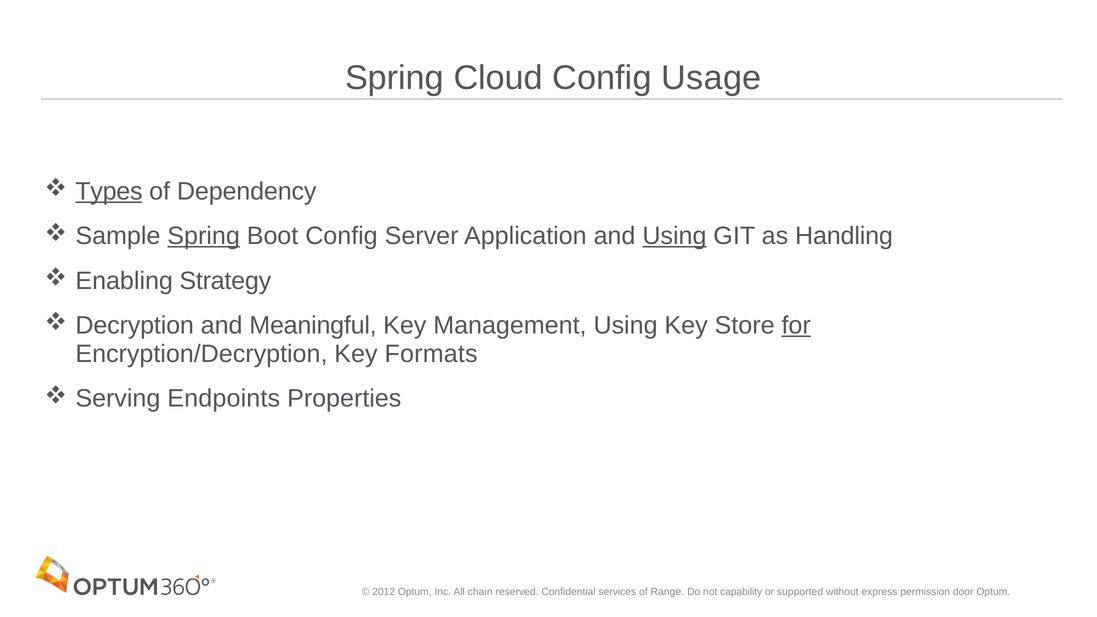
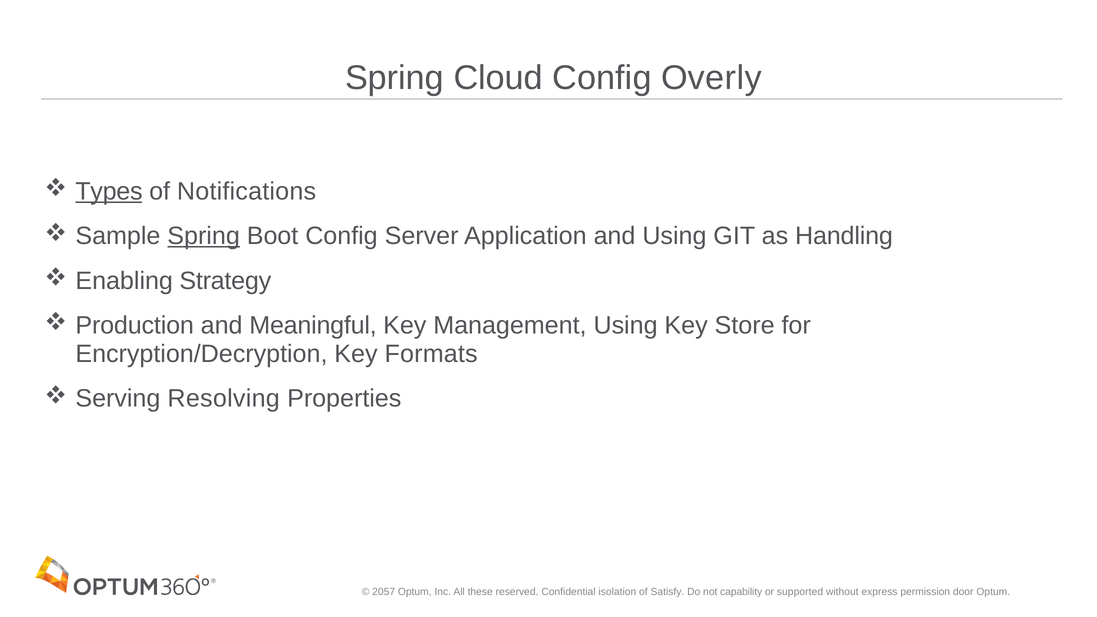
Usage: Usage -> Overly
Dependency: Dependency -> Notifications
Using at (674, 236) underline: present -> none
Decryption: Decryption -> Production
for underline: present -> none
Endpoints: Endpoints -> Resolving
2012: 2012 -> 2057
chain: chain -> these
services: services -> isolation
Range: Range -> Satisfy
